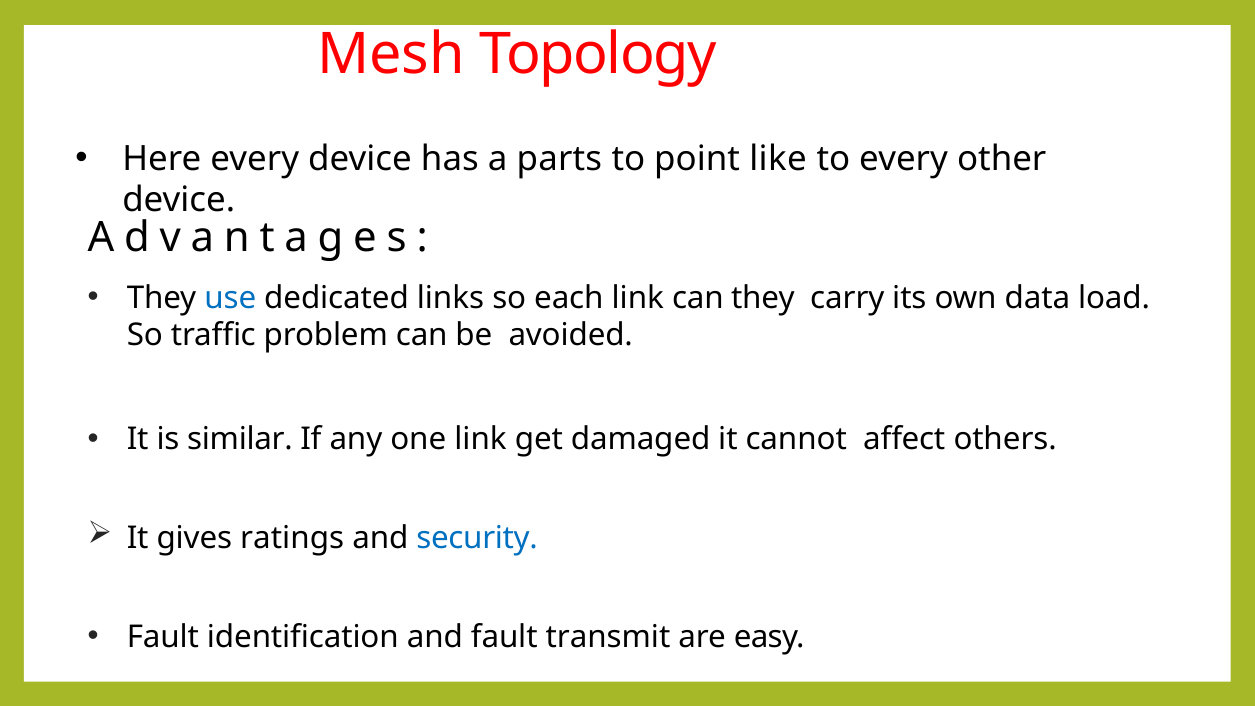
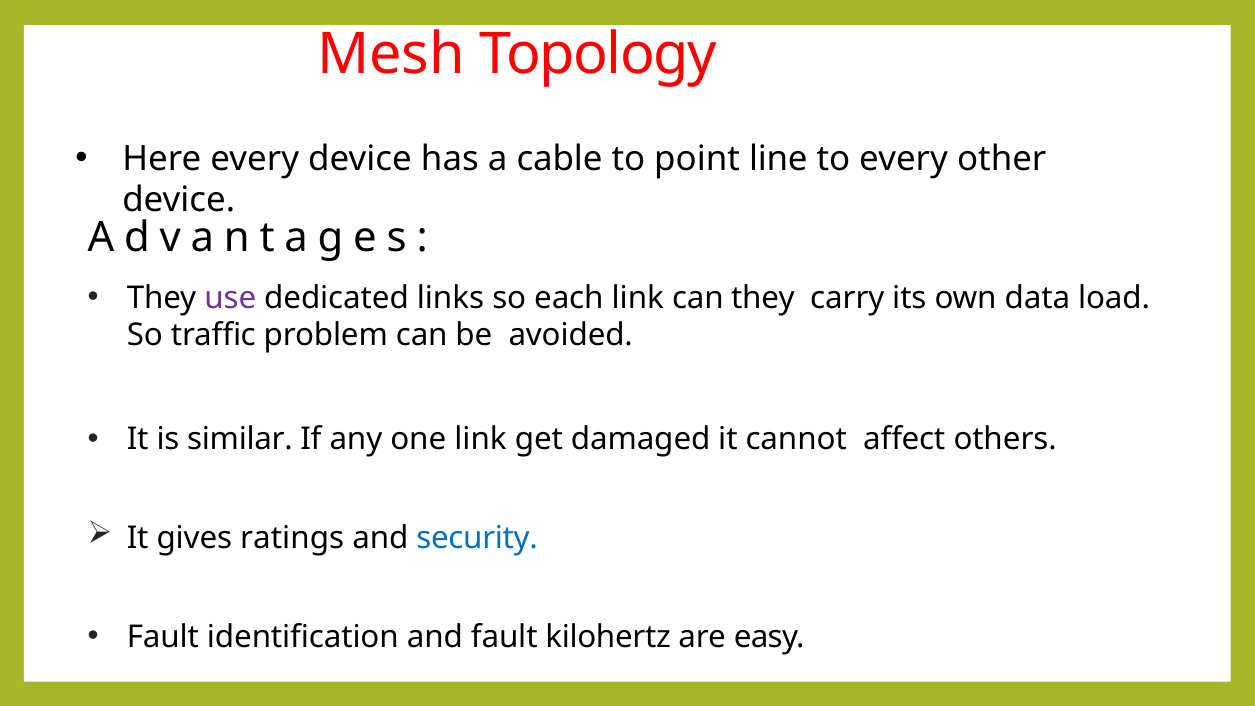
parts: parts -> cable
like: like -> line
use colour: blue -> purple
transmit: transmit -> kilohertz
